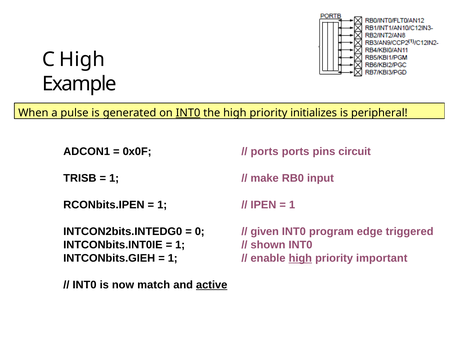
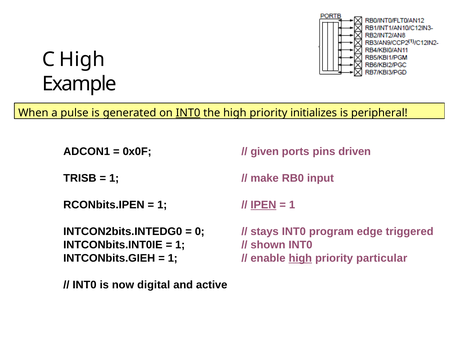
ports at (265, 152): ports -> given
circuit: circuit -> driven
IPEN underline: none -> present
given: given -> stays
important: important -> particular
match: match -> digital
active underline: present -> none
